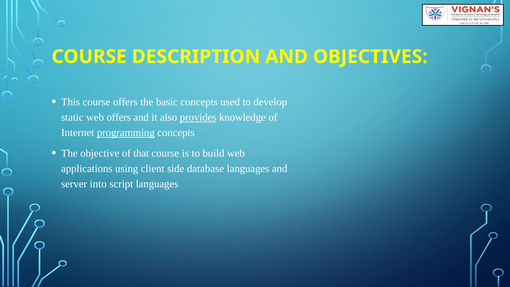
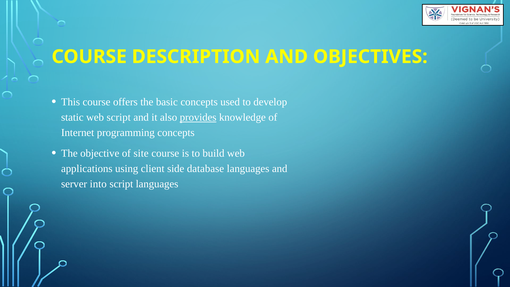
web offers: offers -> script
programming underline: present -> none
that: that -> site
